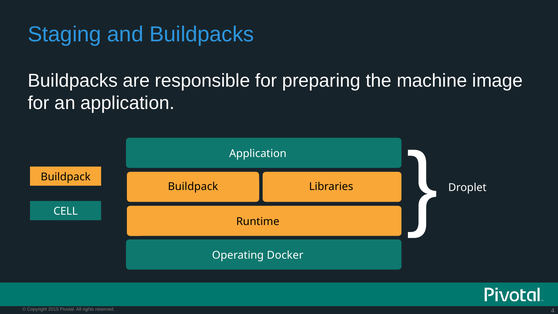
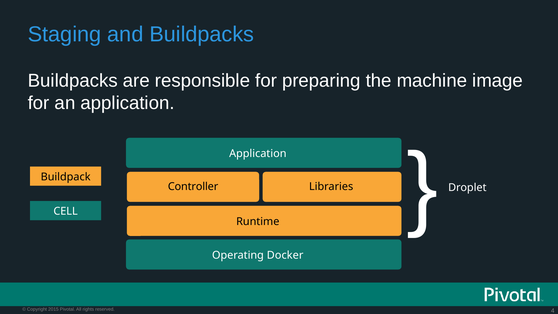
Buildpack at (193, 187): Buildpack -> Controller
